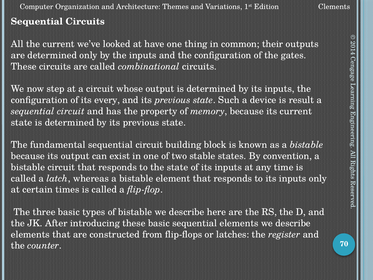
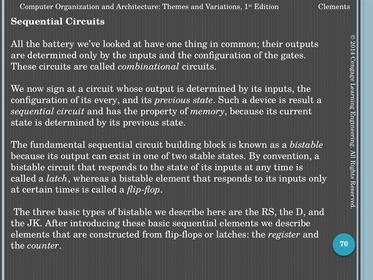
the current: current -> battery
step: step -> sign
